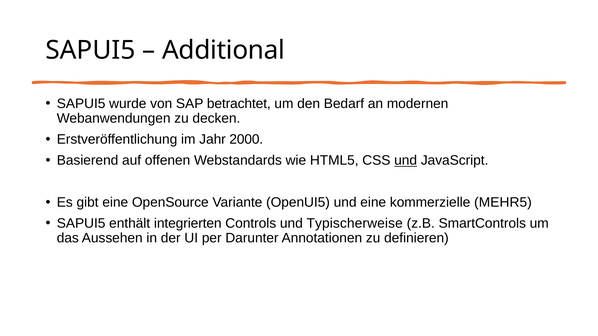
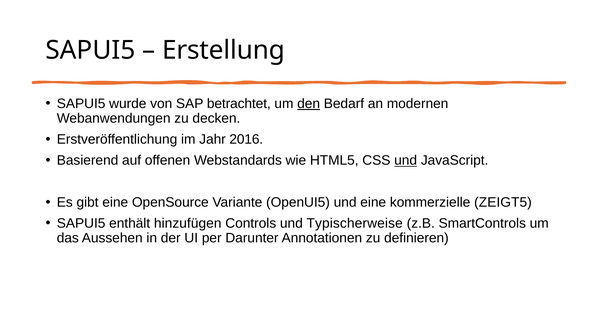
Additional: Additional -> Erstellung
den underline: none -> present
2000: 2000 -> 2016
MEHR5: MEHR5 -> ZEIGT5
integrierten: integrierten -> hinzufügen
